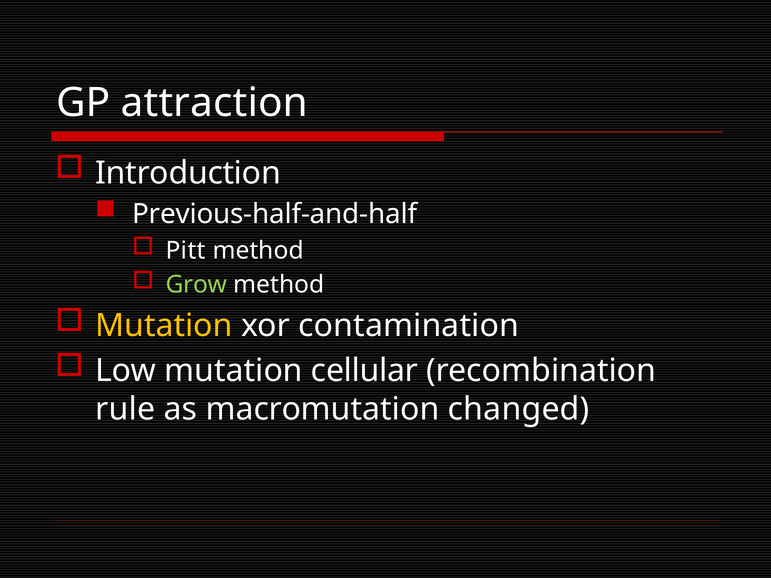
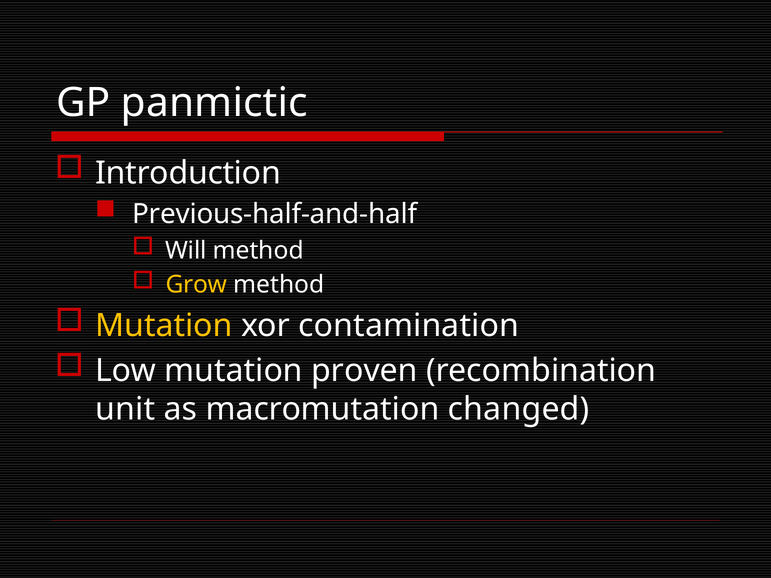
attraction: attraction -> panmictic
Pitt: Pitt -> Will
Grow colour: light green -> yellow
cellular: cellular -> proven
rule: rule -> unit
